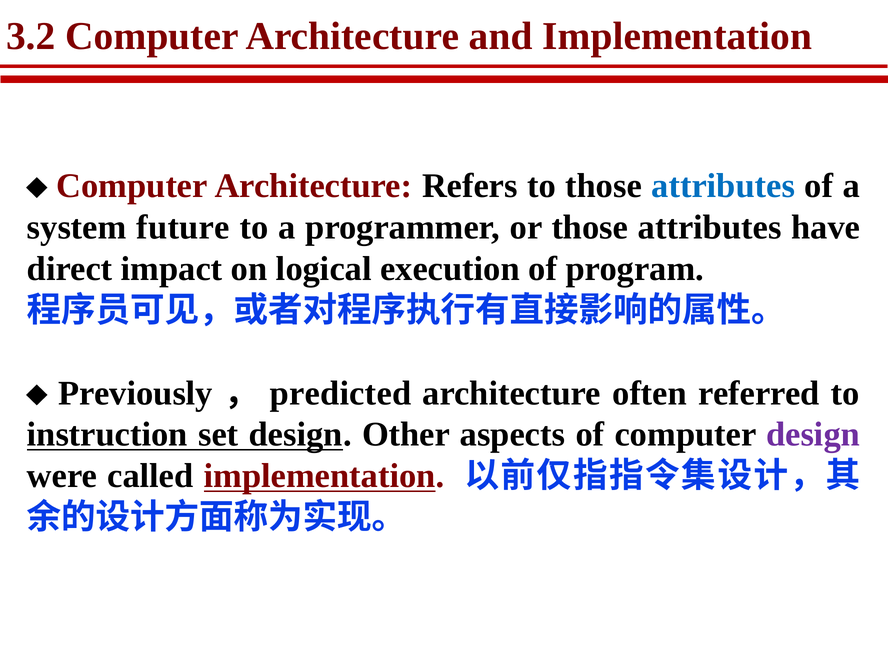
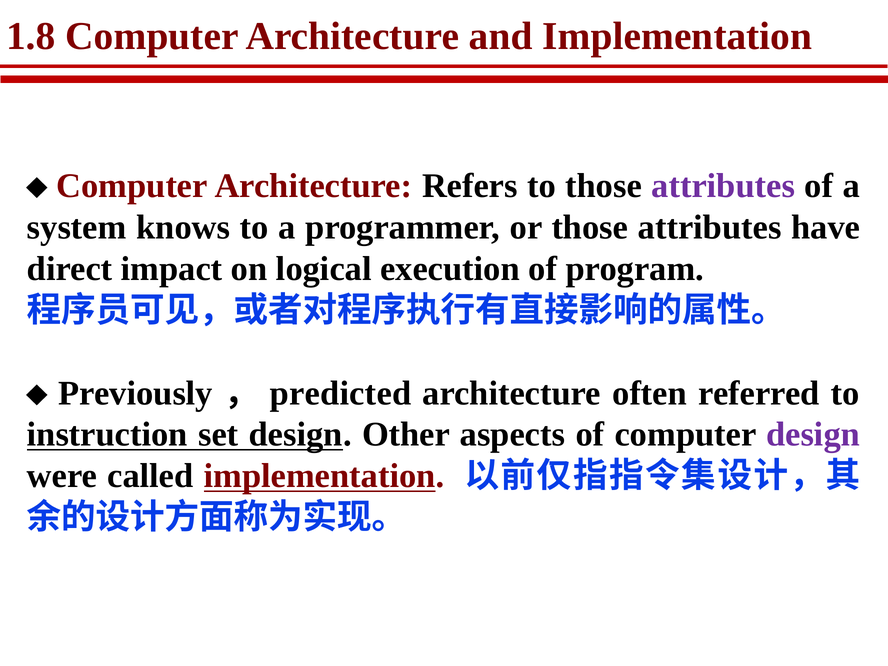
3.2: 3.2 -> 1.8
attributes at (723, 186) colour: blue -> purple
future: future -> knows
